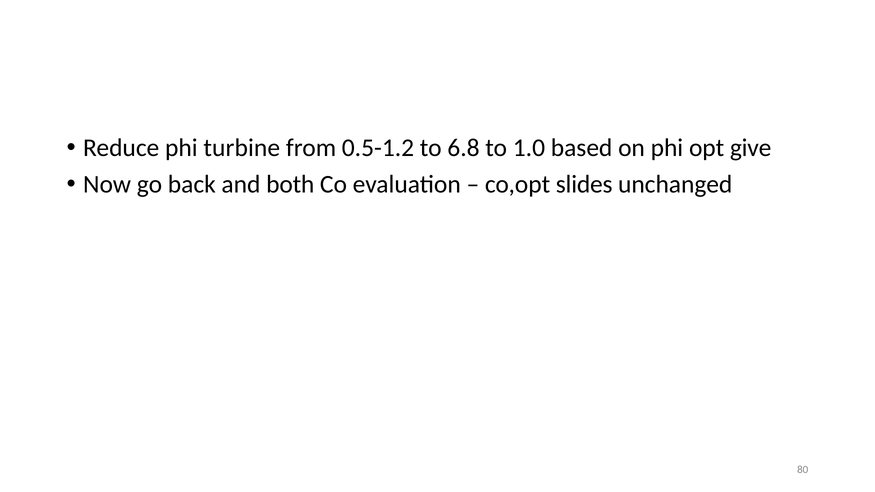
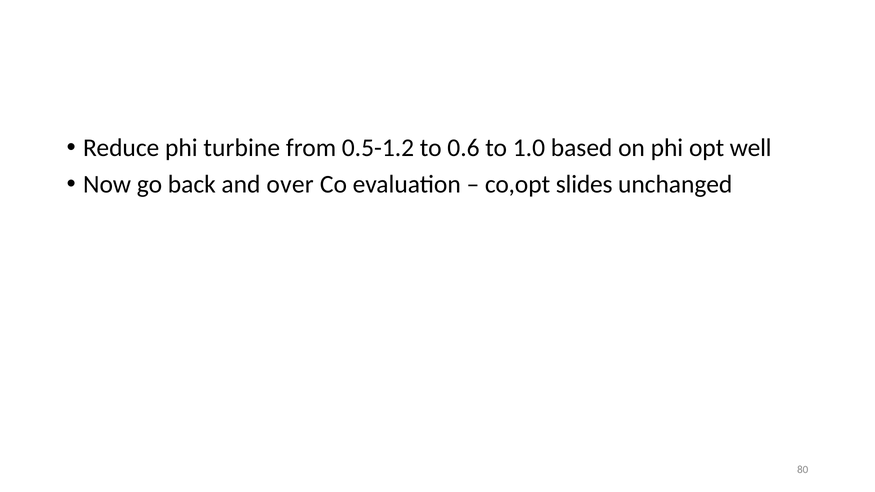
6.8: 6.8 -> 0.6
give: give -> well
both: both -> over
